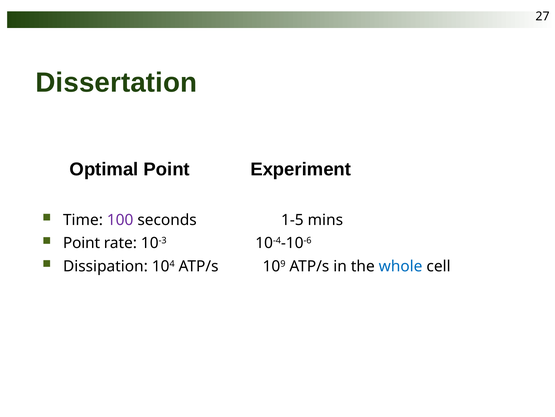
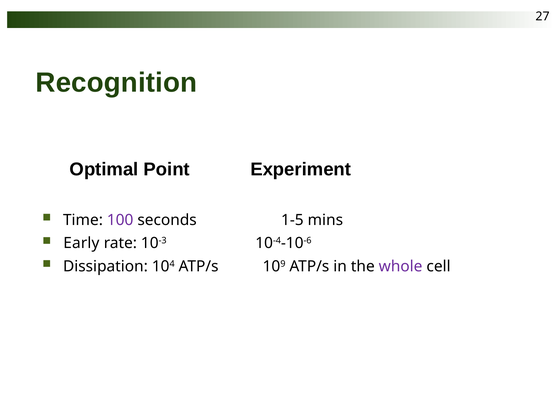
Dissertation: Dissertation -> Recognition
Point at (82, 243): Point -> Early
whole colour: blue -> purple
